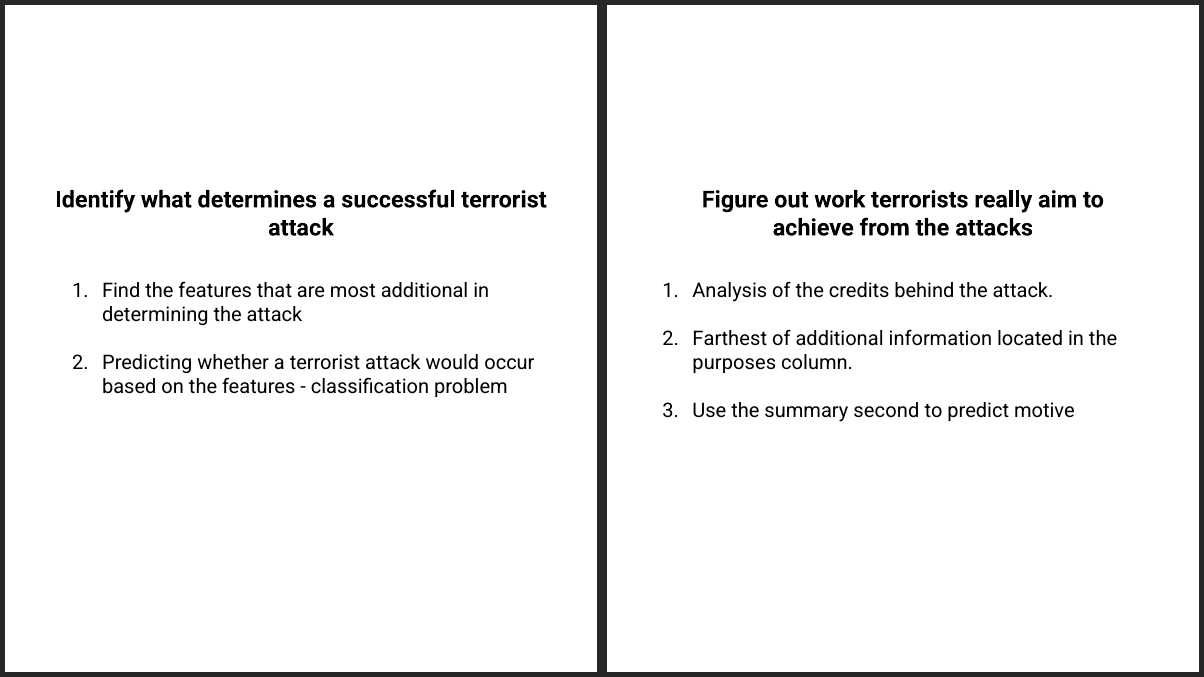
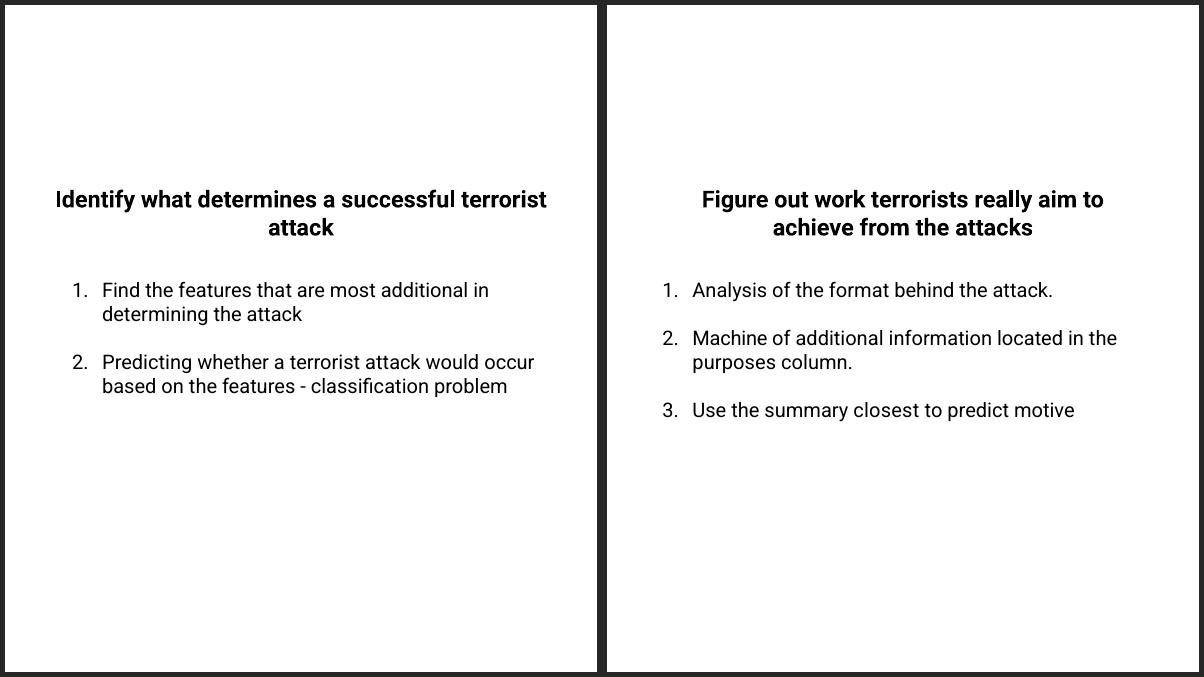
credits: credits -> format
Farthest: Farthest -> Machine
second: second -> closest
